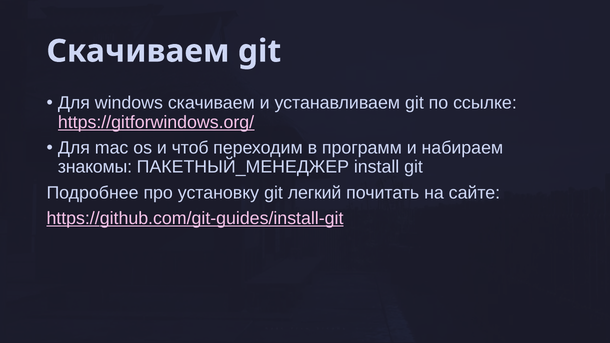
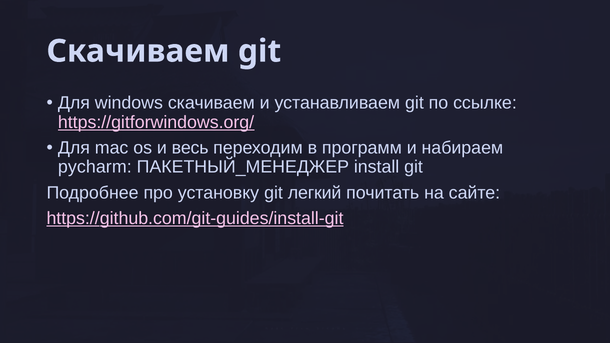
чтоб: чтоб -> весь
знакомы: знакомы -> pycharm
